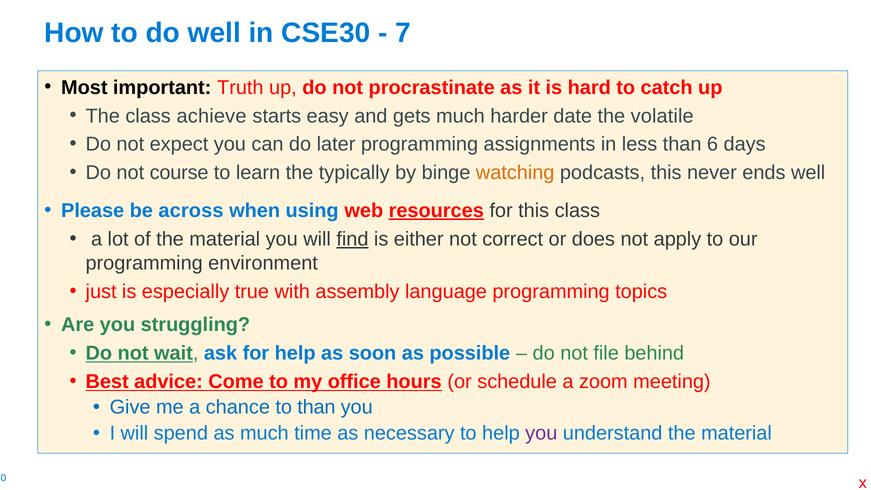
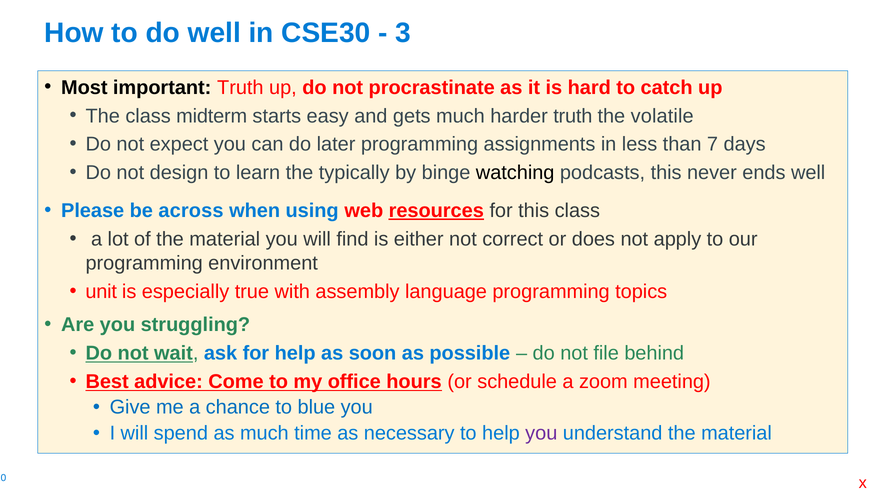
7: 7 -> 3
achieve: achieve -> midterm
harder date: date -> truth
6: 6 -> 7
course: course -> design
watching colour: orange -> black
find underline: present -> none
just: just -> unit
to than: than -> blue
